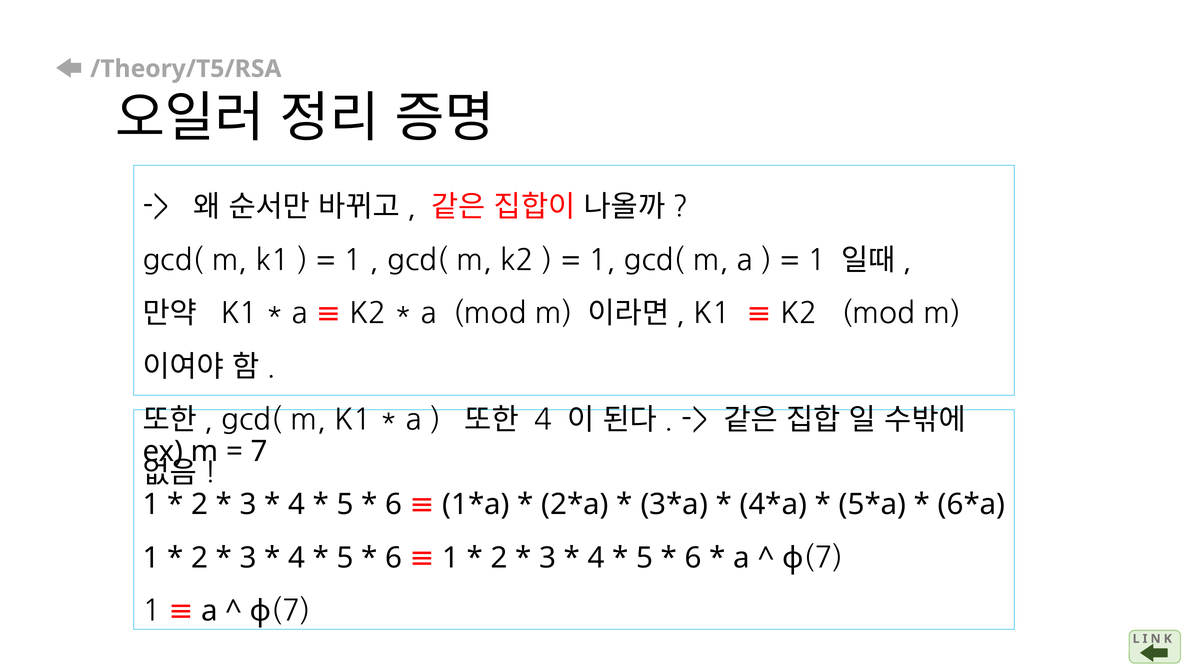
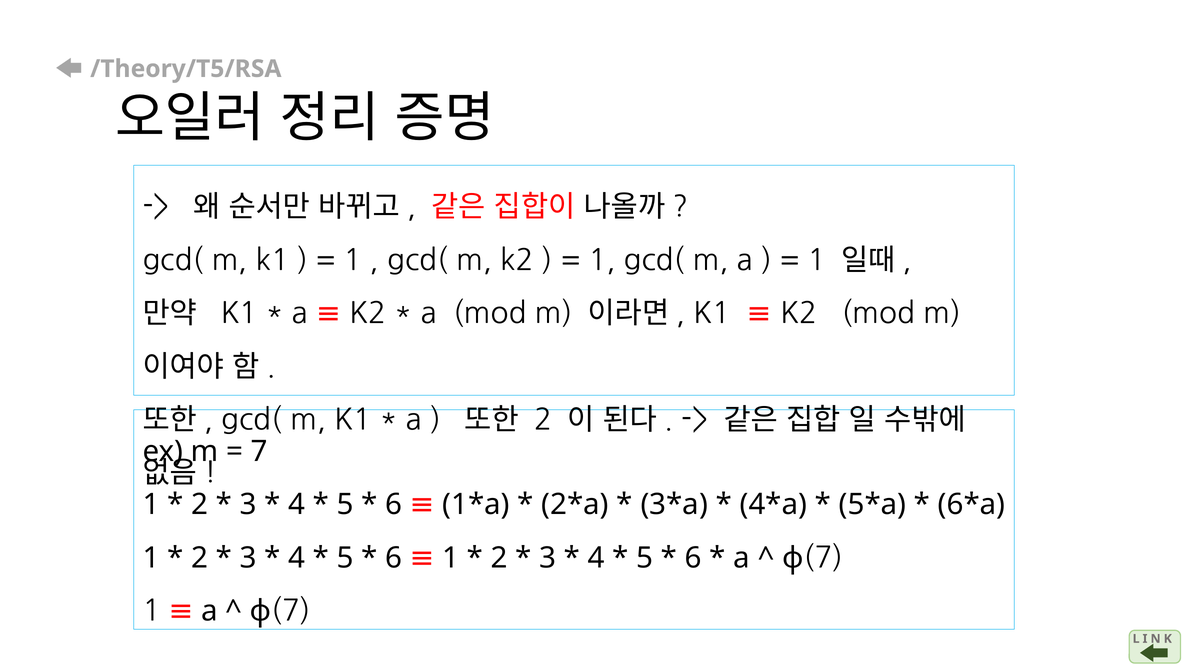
4 at (543, 420): 4 -> 2
